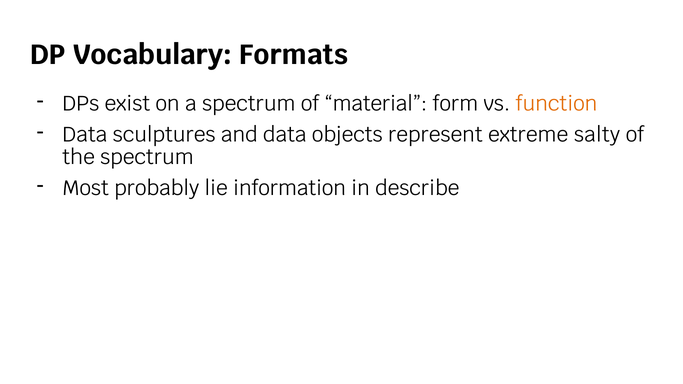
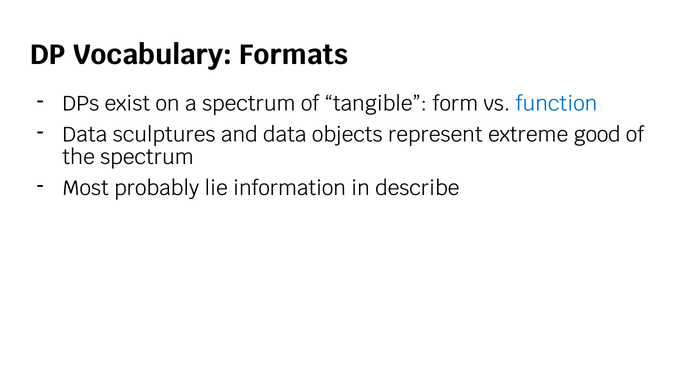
material: material -> tangible
function colour: orange -> blue
salty: salty -> good
